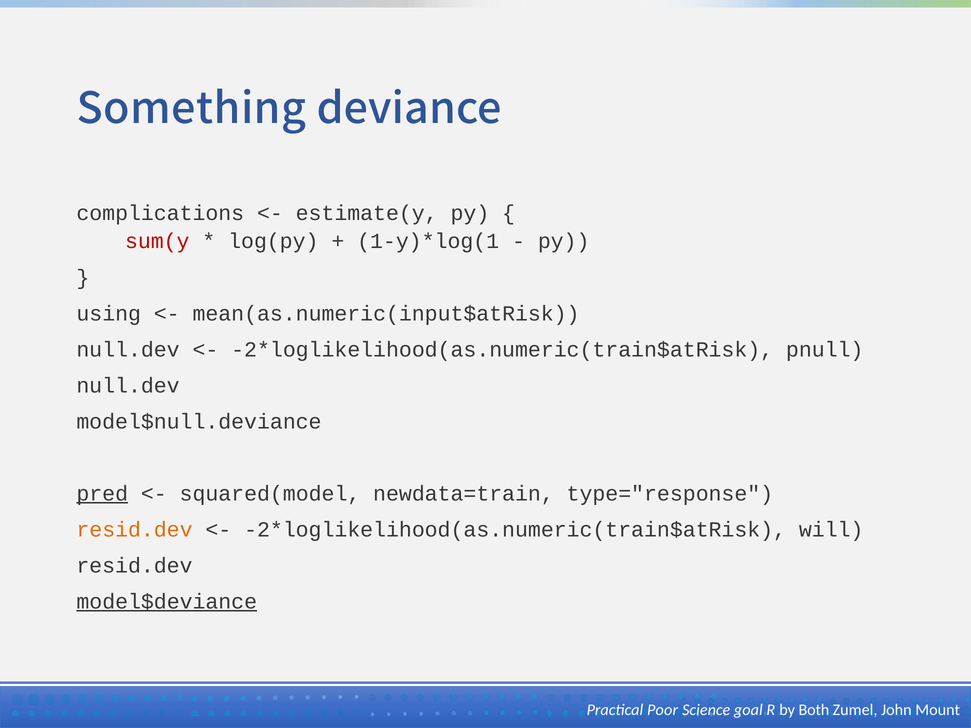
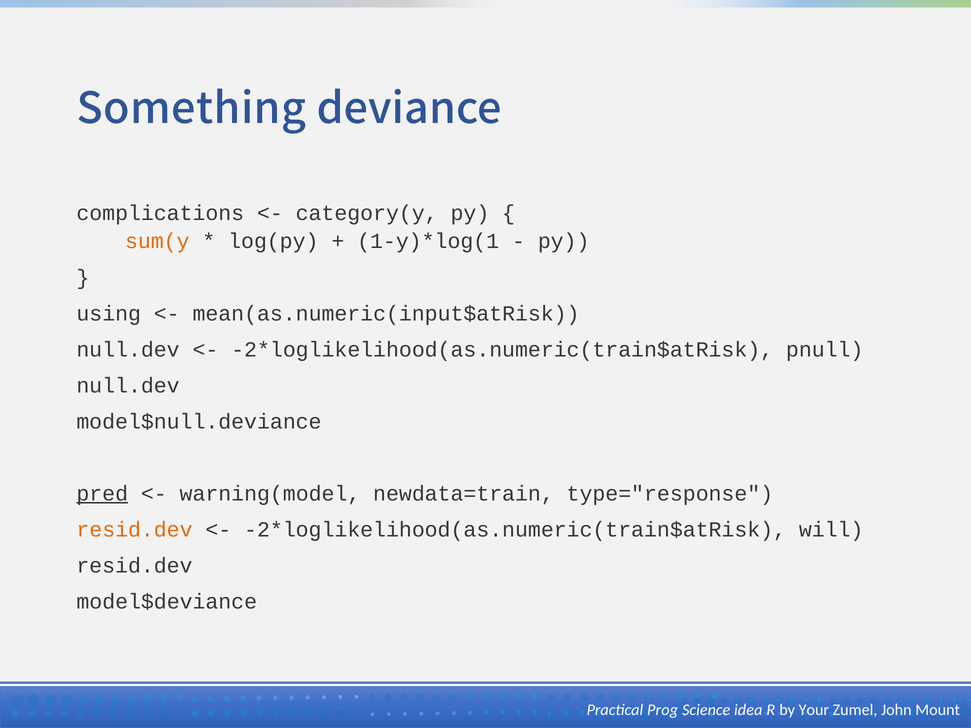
estimate(y: estimate(y -> category(y
sum(y colour: red -> orange
squared(model: squared(model -> warning(model
model$deviance underline: present -> none
Poor: Poor -> Prog
goal: goal -> idea
Both: Both -> Your
